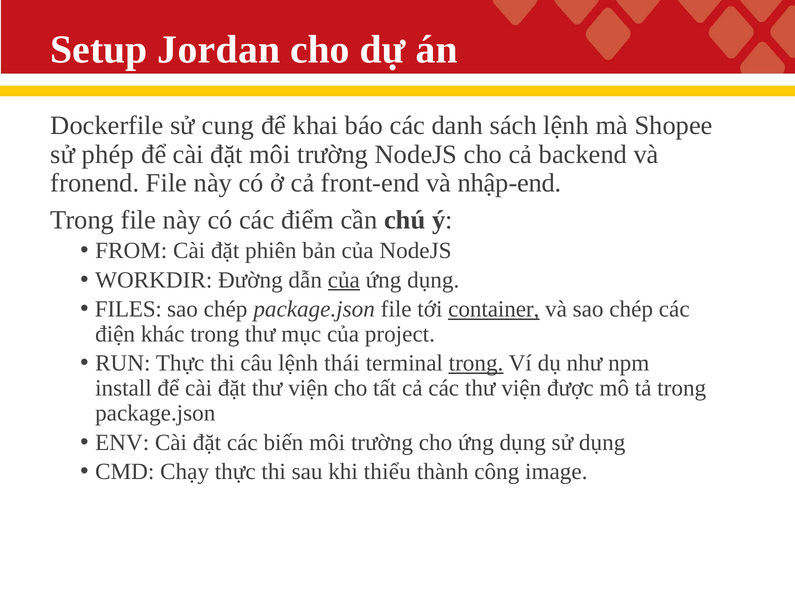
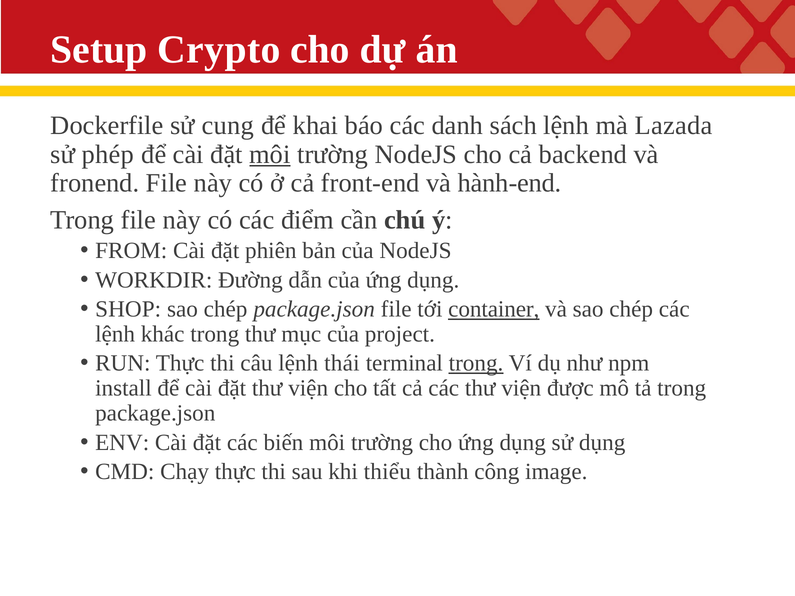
Jordan: Jordan -> Crypto
Shopee: Shopee -> Lazada
môi at (270, 154) underline: none -> present
nhập-end: nhập-end -> hành-end
của at (344, 280) underline: present -> none
FILES: FILES -> SHOP
điện at (115, 334): điện -> lệnh
